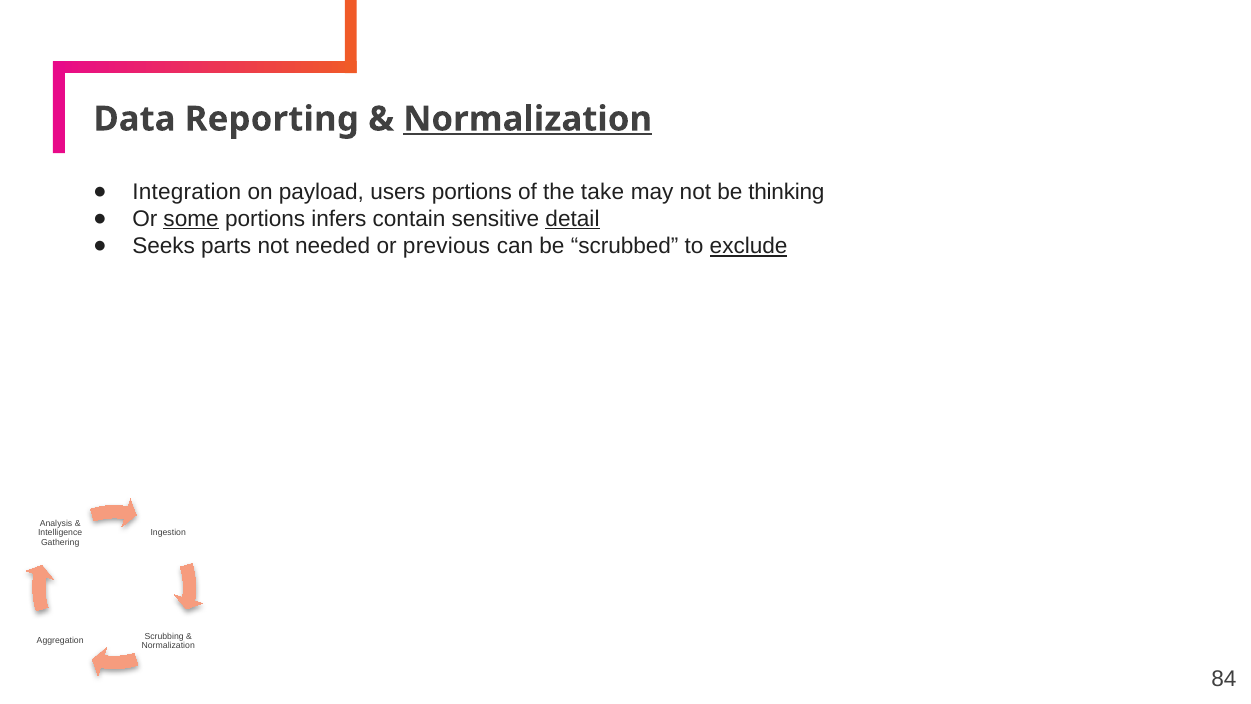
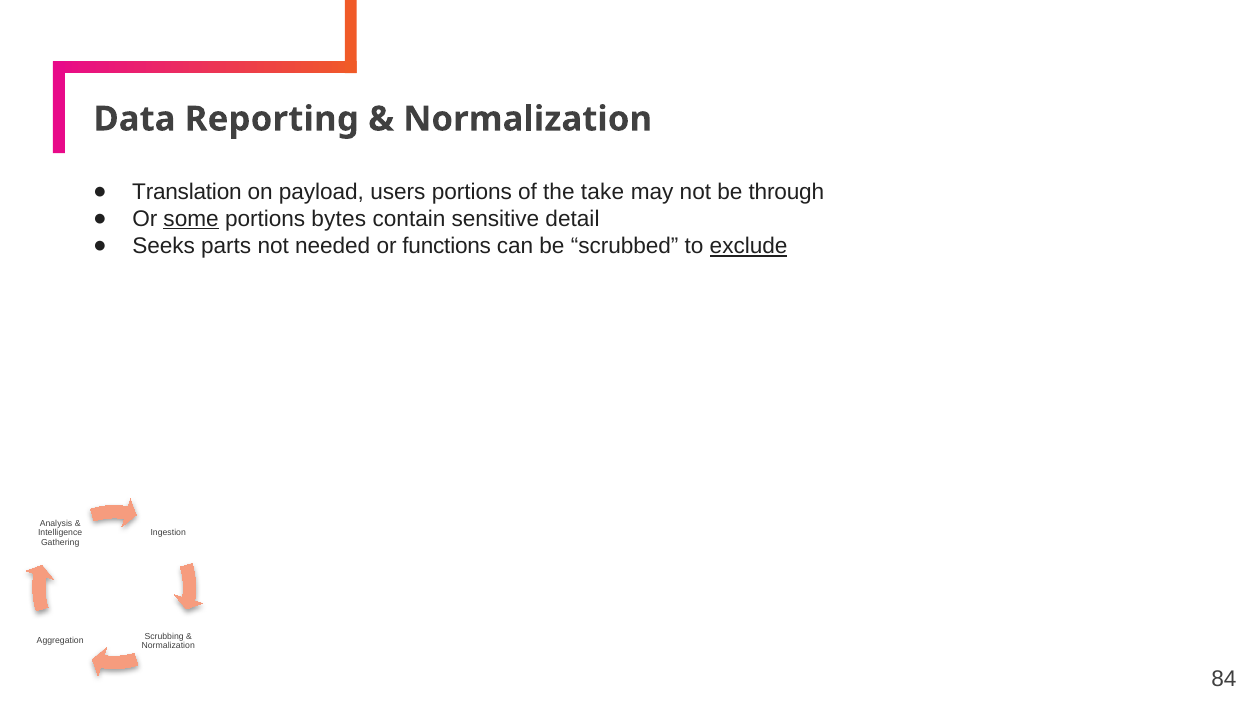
Normalization at (528, 119) underline: present -> none
Integration: Integration -> Translation
thinking: thinking -> through
infers: infers -> bytes
detail underline: present -> none
previous: previous -> functions
